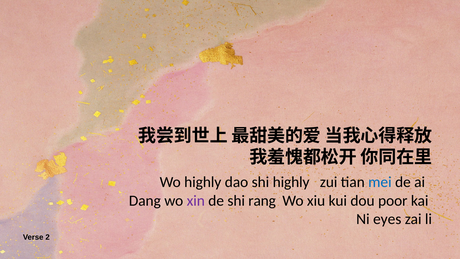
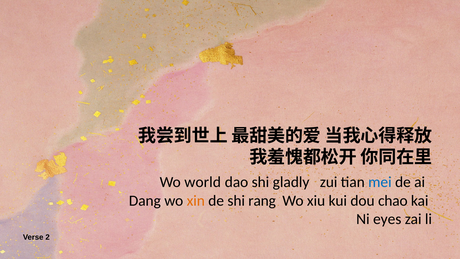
Wo highly: highly -> world
shi highly: highly -> gladly
xin colour: purple -> orange
poor: poor -> chao
